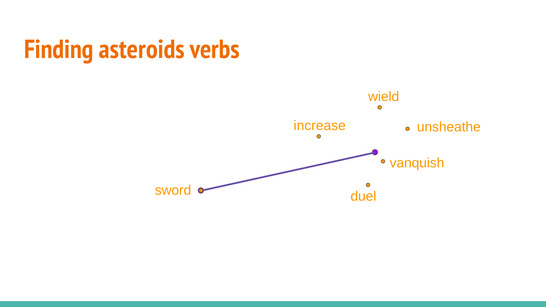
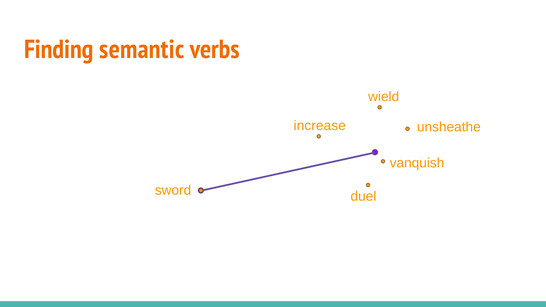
asteroids: asteroids -> semantic
